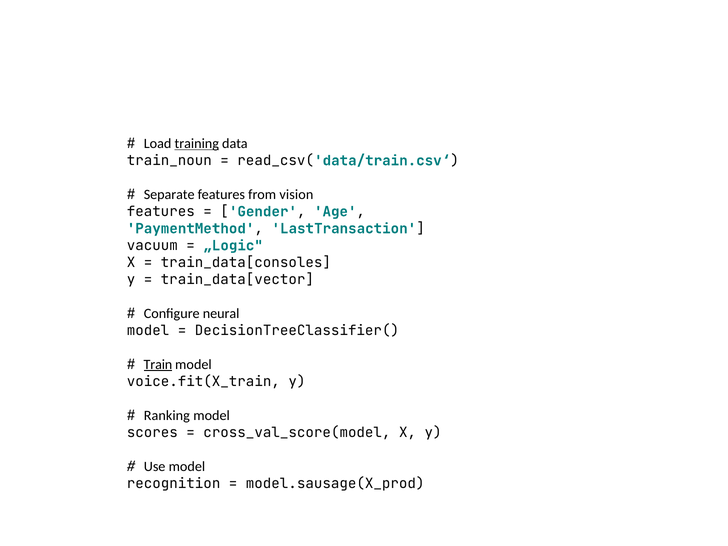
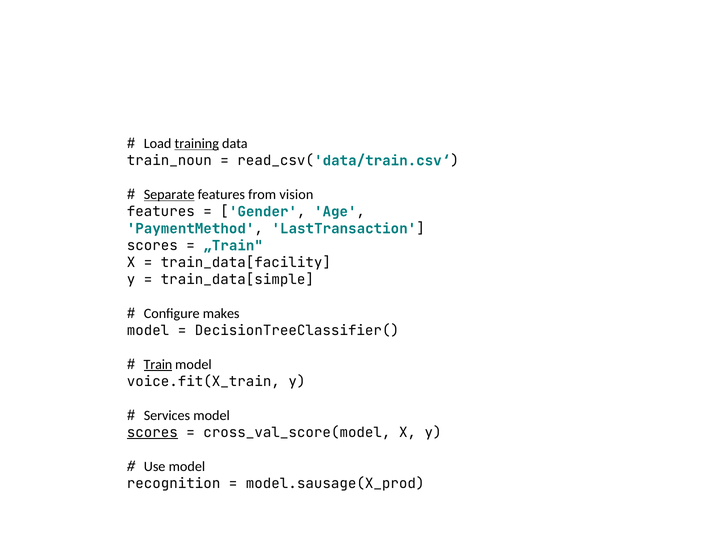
Separate underline: none -> present
vacuum at (152, 246): vacuum -> scores
„Logic: „Logic -> „Train
train_data[consoles: train_data[consoles -> train_data[facility
train_data[vector: train_data[vector -> train_data[simple
neural: neural -> makes
Ranking: Ranking -> Services
scores at (152, 433) underline: none -> present
